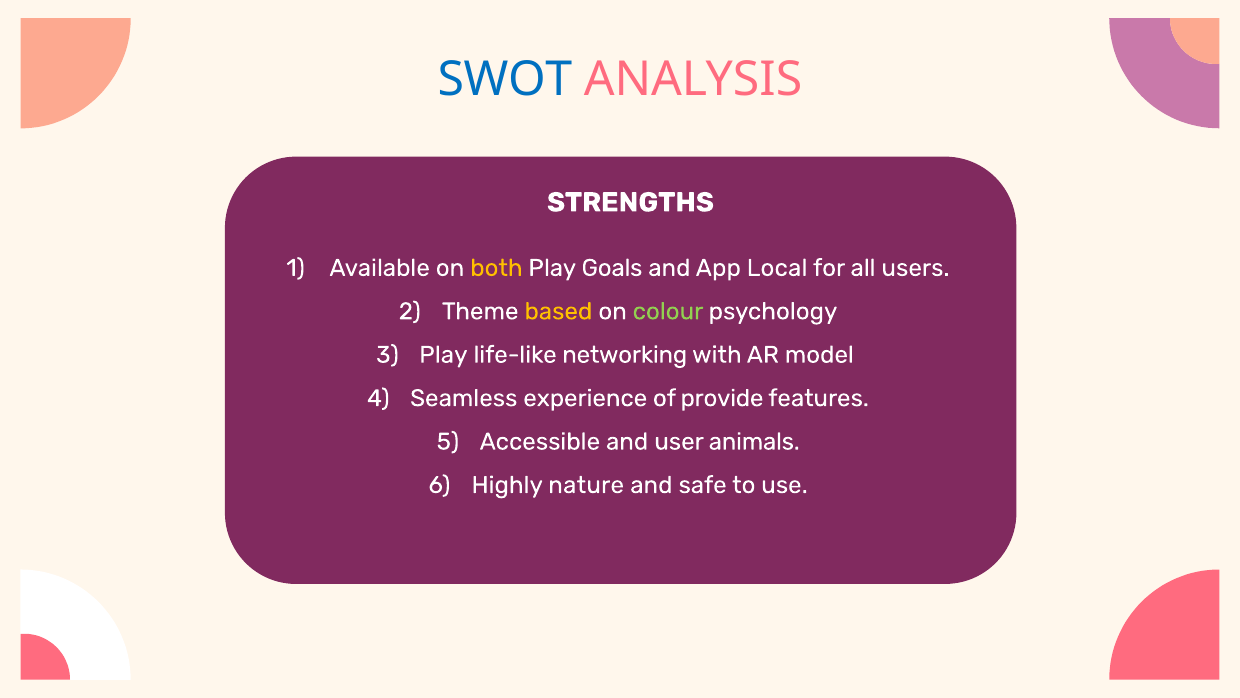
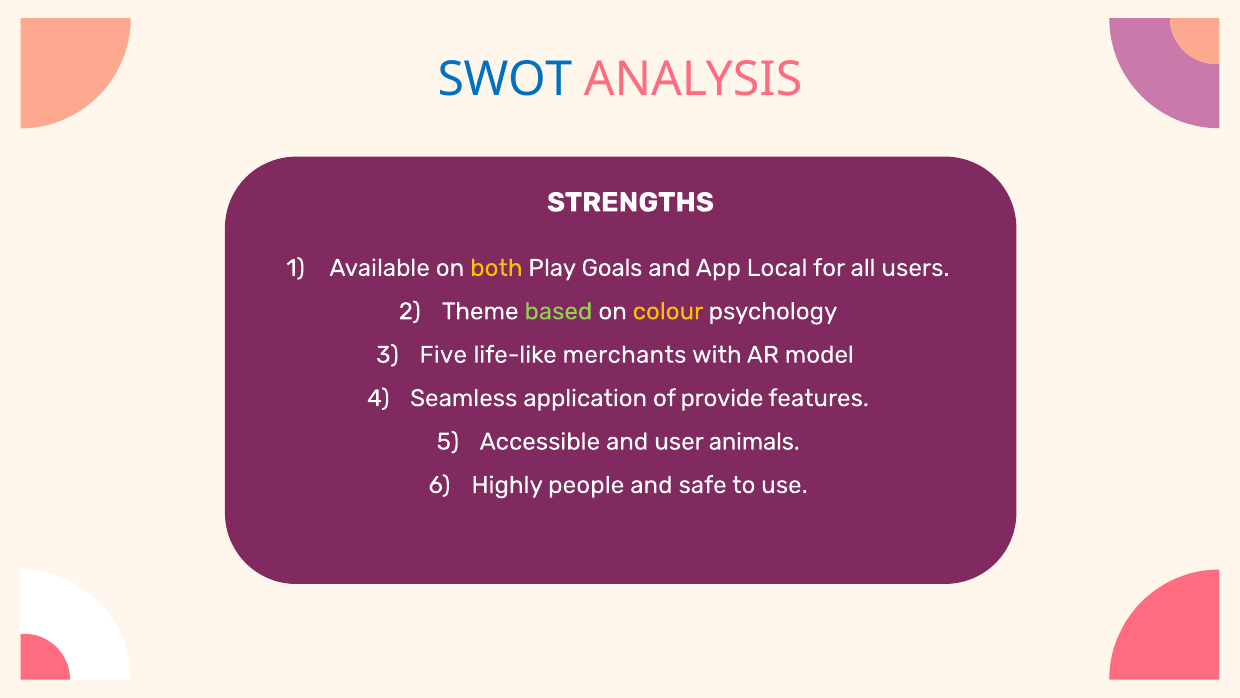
based colour: yellow -> light green
colour colour: light green -> yellow
Play at (443, 355): Play -> Five
networking: networking -> merchants
experience: experience -> application
nature: nature -> people
